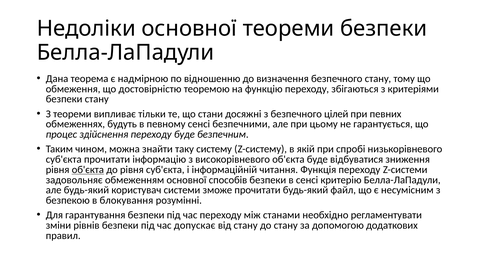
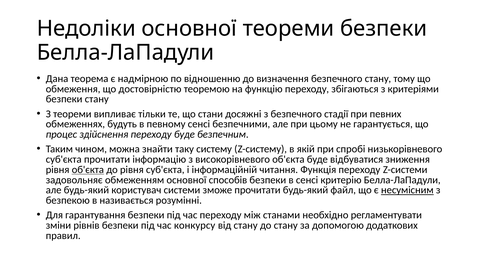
цілей: цілей -> стадії
несумісним underline: none -> present
блокування: блокування -> називається
допускає: допускає -> конкурсу
